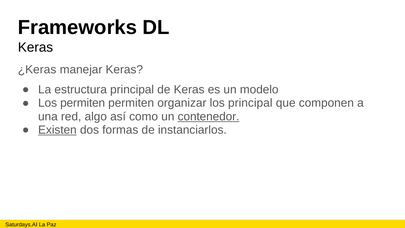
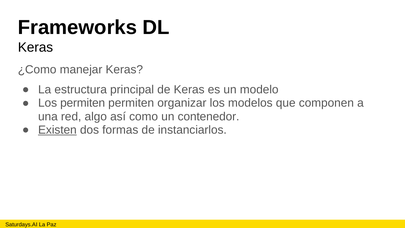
¿Keras: ¿Keras -> ¿Como
los principal: principal -> modelos
contenedor underline: present -> none
